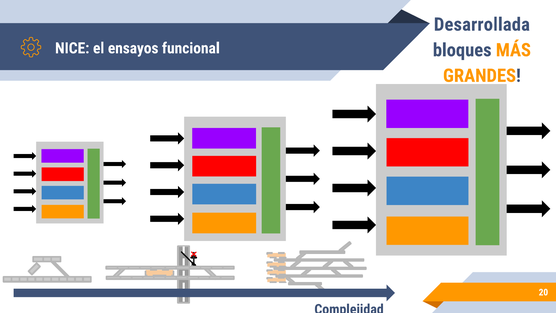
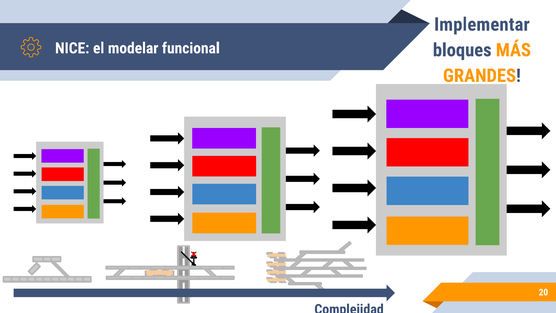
Desarrollada: Desarrollada -> Implementar
ensayos: ensayos -> modelar
